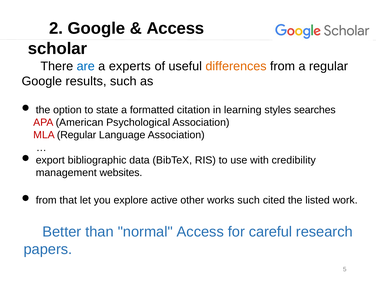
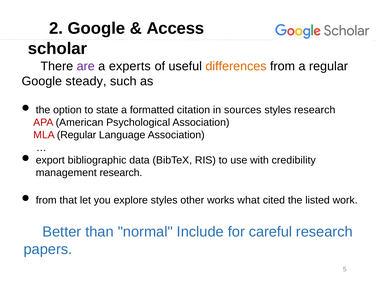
are colour: blue -> purple
results: results -> steady
learning: learning -> sources
styles searches: searches -> research
management websites: websites -> research
explore active: active -> styles
works such: such -> what
normal Access: Access -> Include
